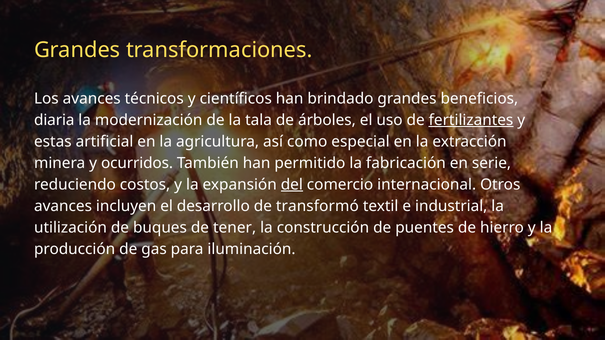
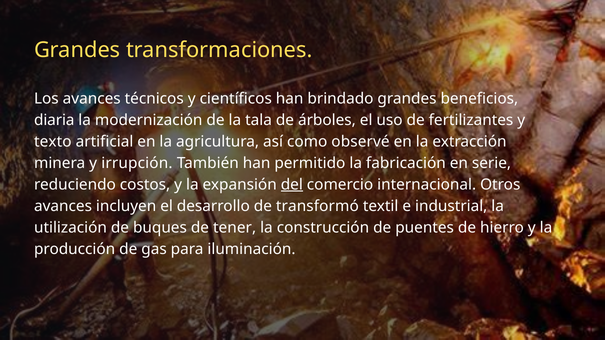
fertilizantes underline: present -> none
estas: estas -> texto
especial: especial -> observé
ocurridos: ocurridos -> irrupción
